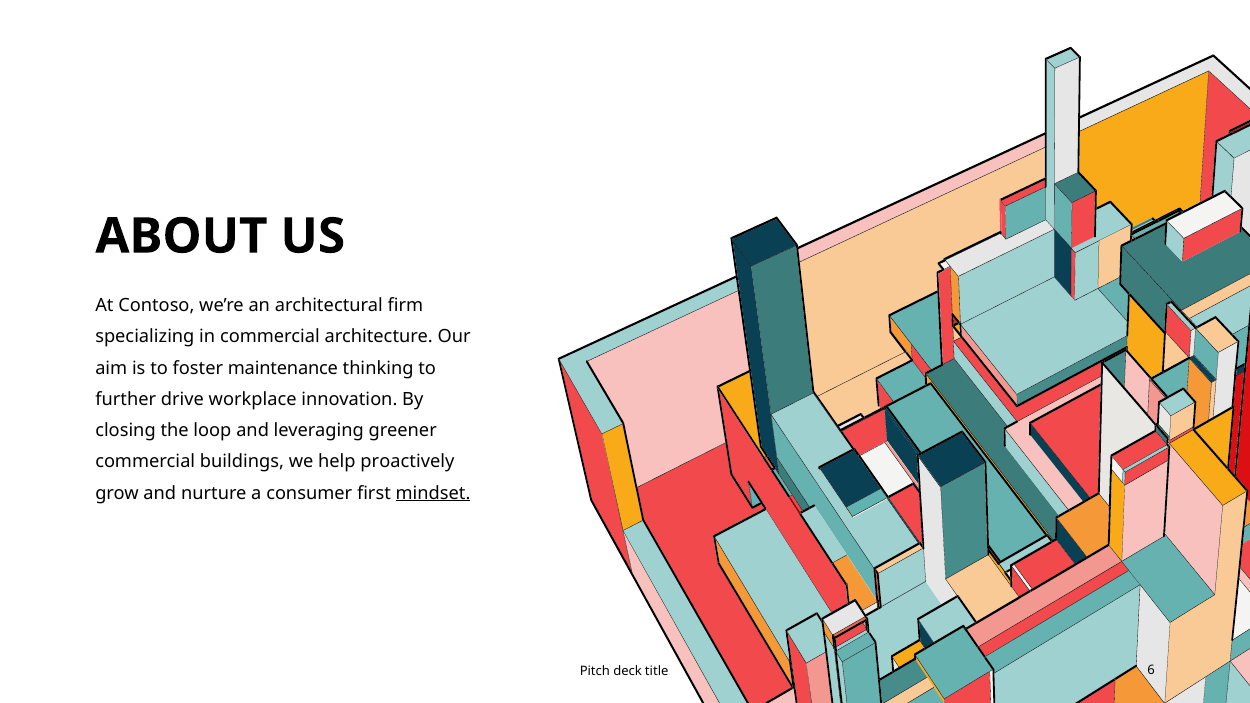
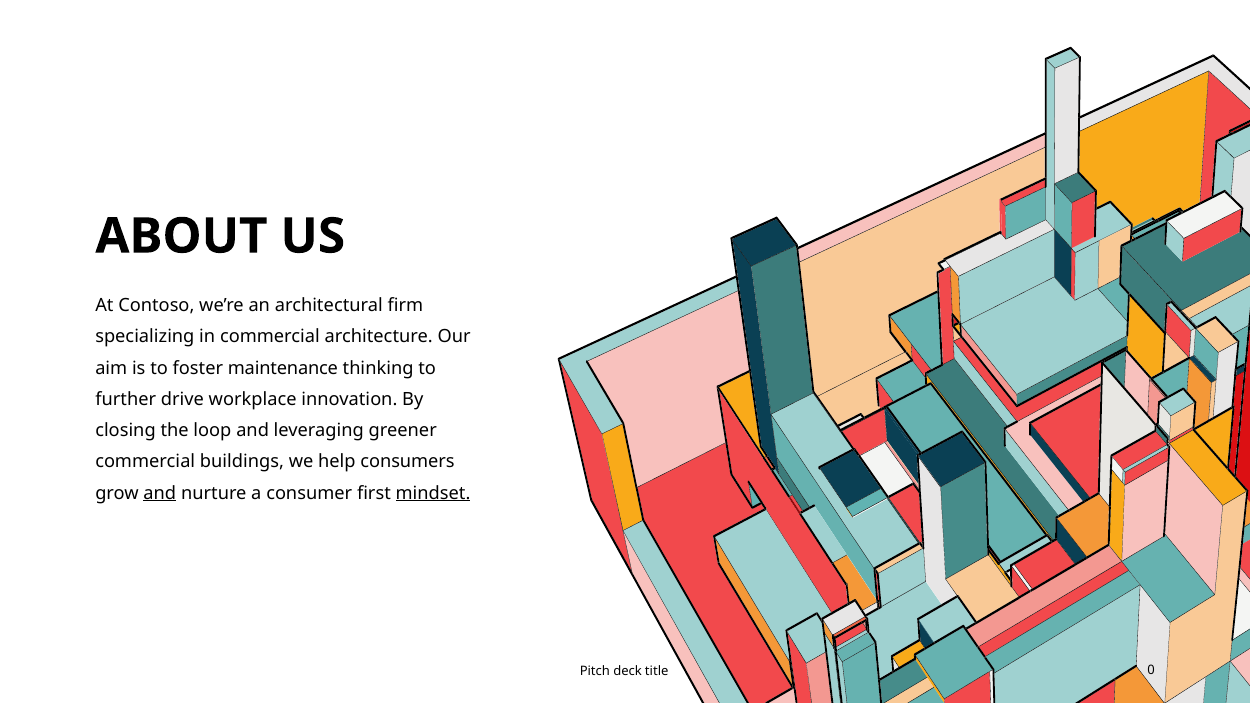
proactively: proactively -> consumers
and at (160, 493) underline: none -> present
6: 6 -> 0
